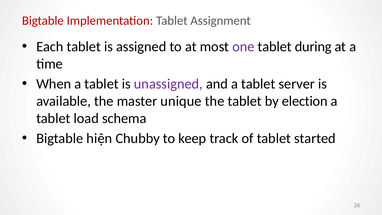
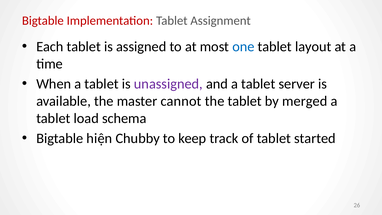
one colour: purple -> blue
during: during -> layout
unique: unique -> cannot
election: election -> merged
